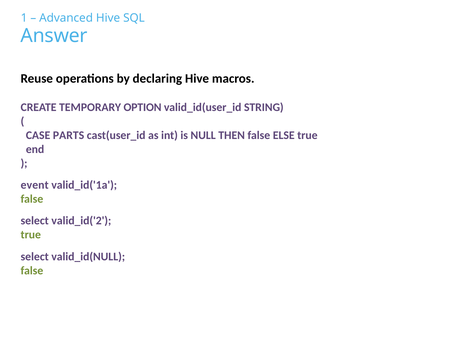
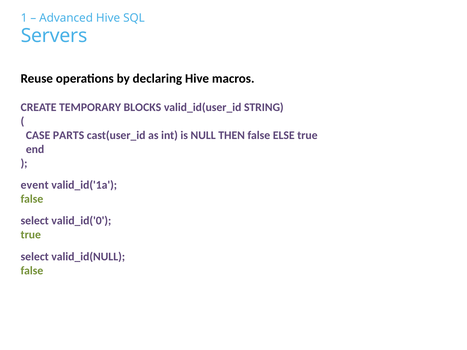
Answer: Answer -> Servers
OPTION: OPTION -> BLOCKS
valid_id('2: valid_id('2 -> valid_id('0
